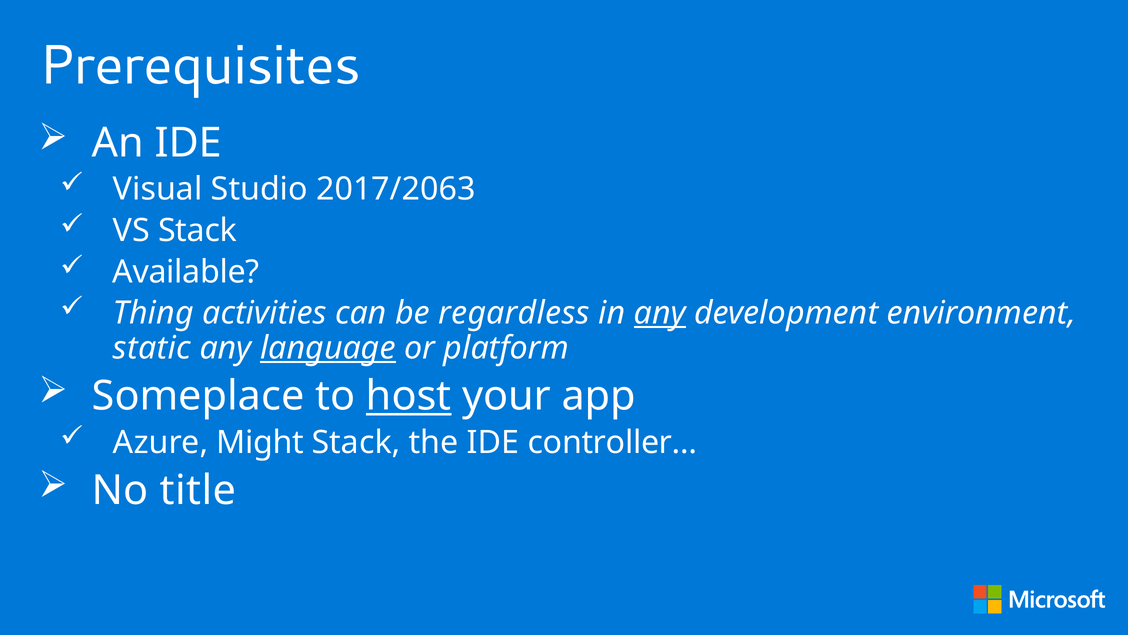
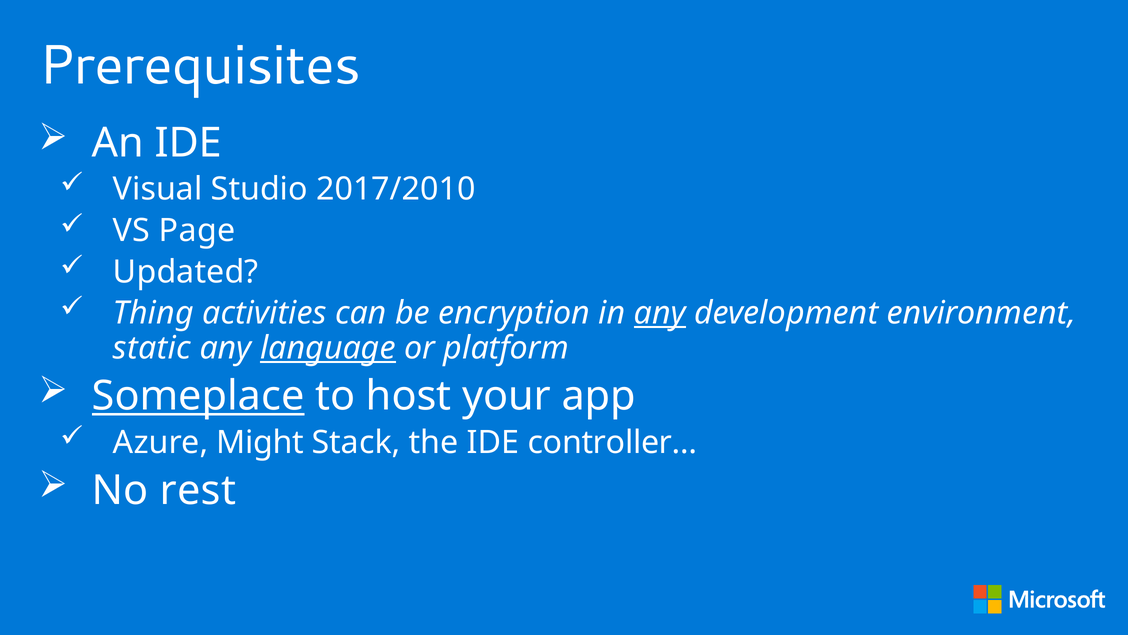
2017/2063: 2017/2063 -> 2017/2010
VS Stack: Stack -> Page
Available: Available -> Updated
regardless: regardless -> encryption
Someplace underline: none -> present
host underline: present -> none
title: title -> rest
